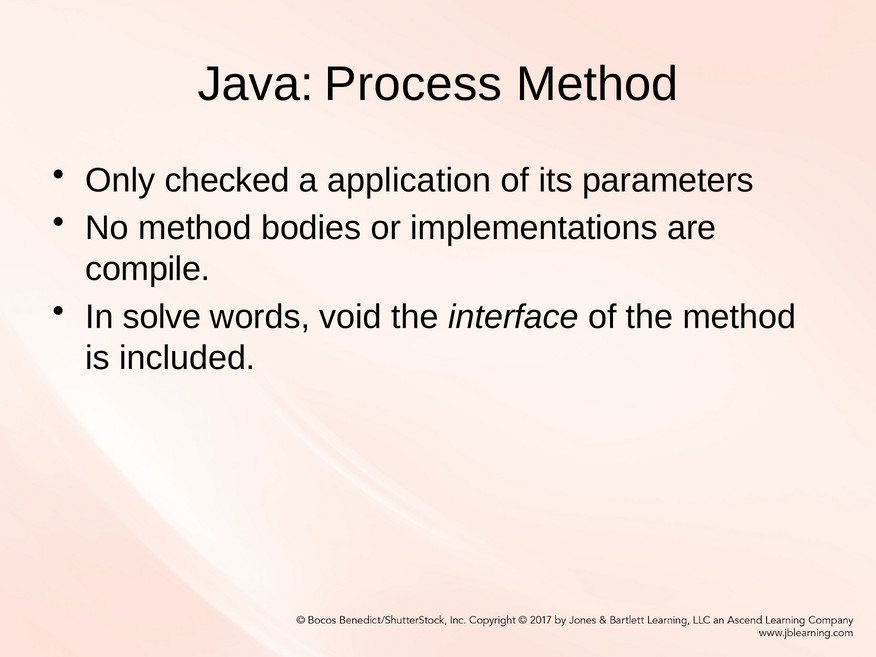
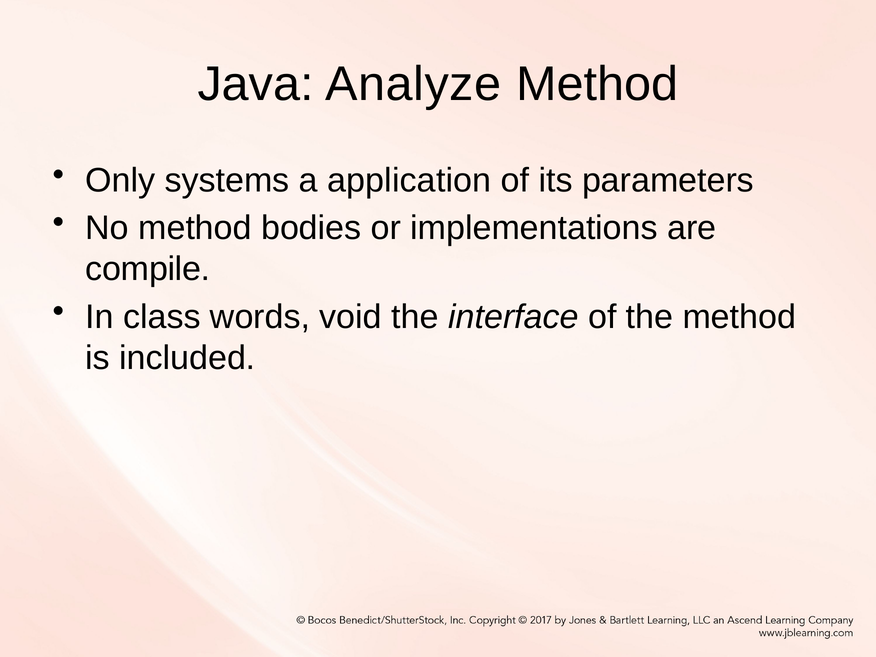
Process: Process -> Analyze
checked: checked -> systems
solve: solve -> class
